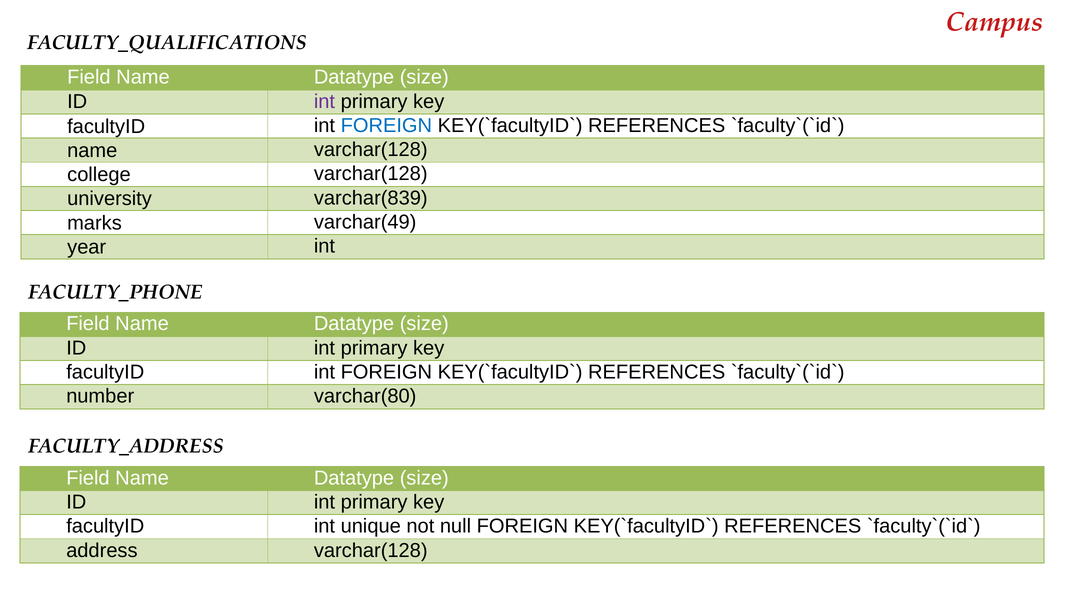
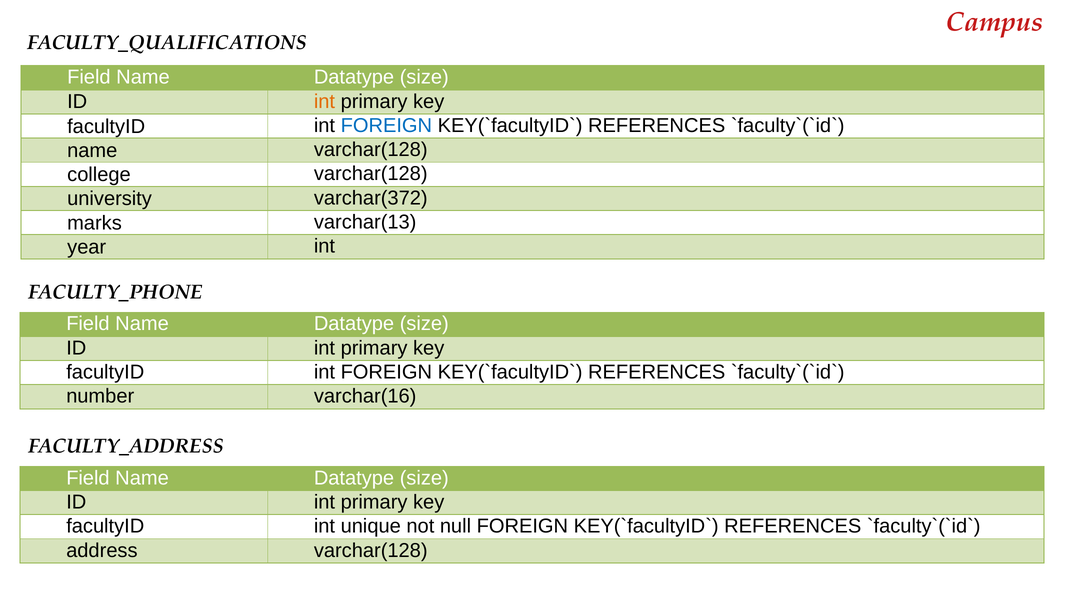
int at (324, 101) colour: purple -> orange
varchar(839: varchar(839 -> varchar(372
varchar(49: varchar(49 -> varchar(13
varchar(80: varchar(80 -> varchar(16
